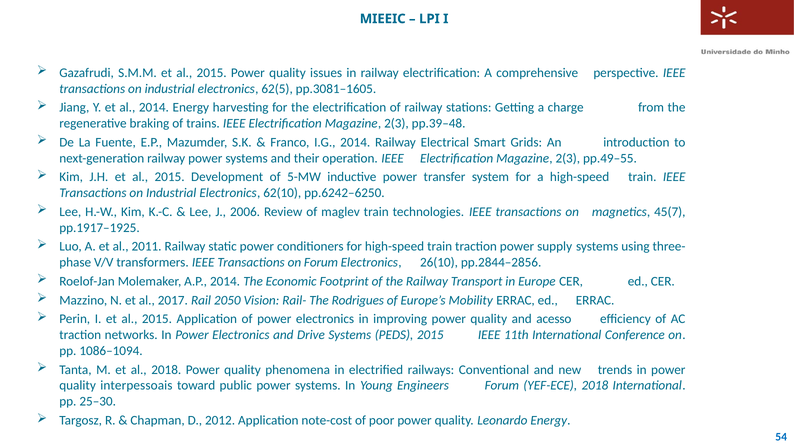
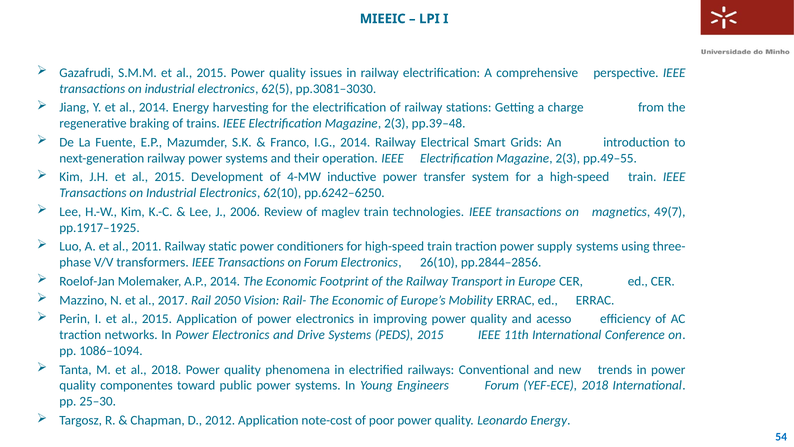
pp.3081–1605: pp.3081–1605 -> pp.3081–3030
5-MW: 5-MW -> 4-MW
45(7: 45(7 -> 49(7
Rail- The Rodrigues: Rodrigues -> Economic
interpessoais: interpessoais -> componentes
